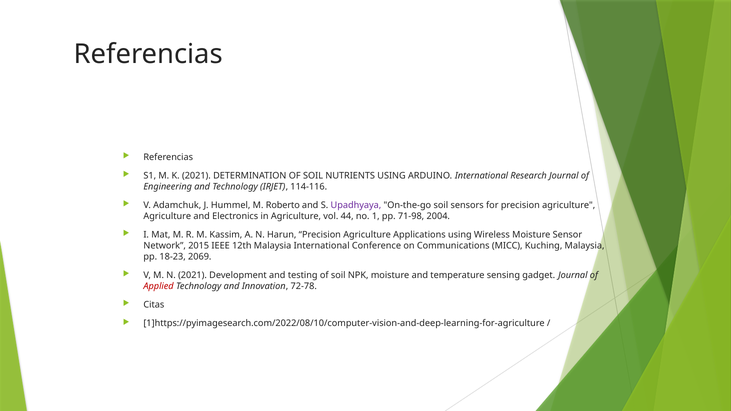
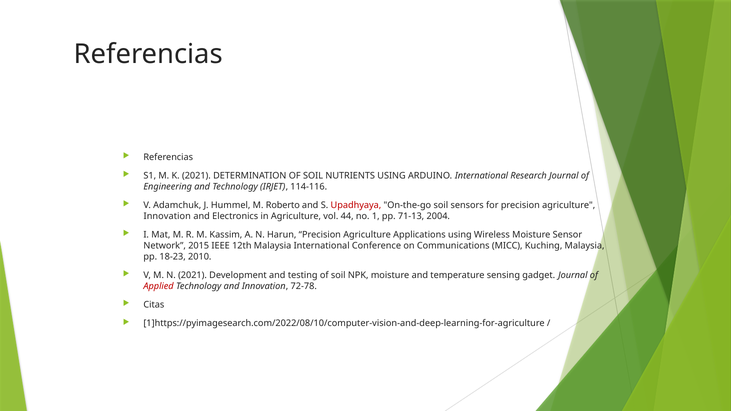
Upadhyaya colour: purple -> red
Agriculture at (167, 216): Agriculture -> Innovation
71-98: 71-98 -> 71-13
2069: 2069 -> 2010
